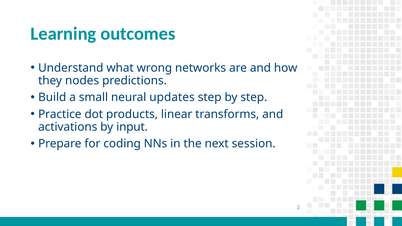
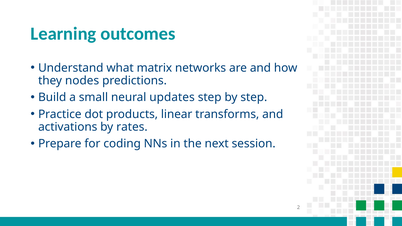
wrong: wrong -> matrix
input: input -> rates
